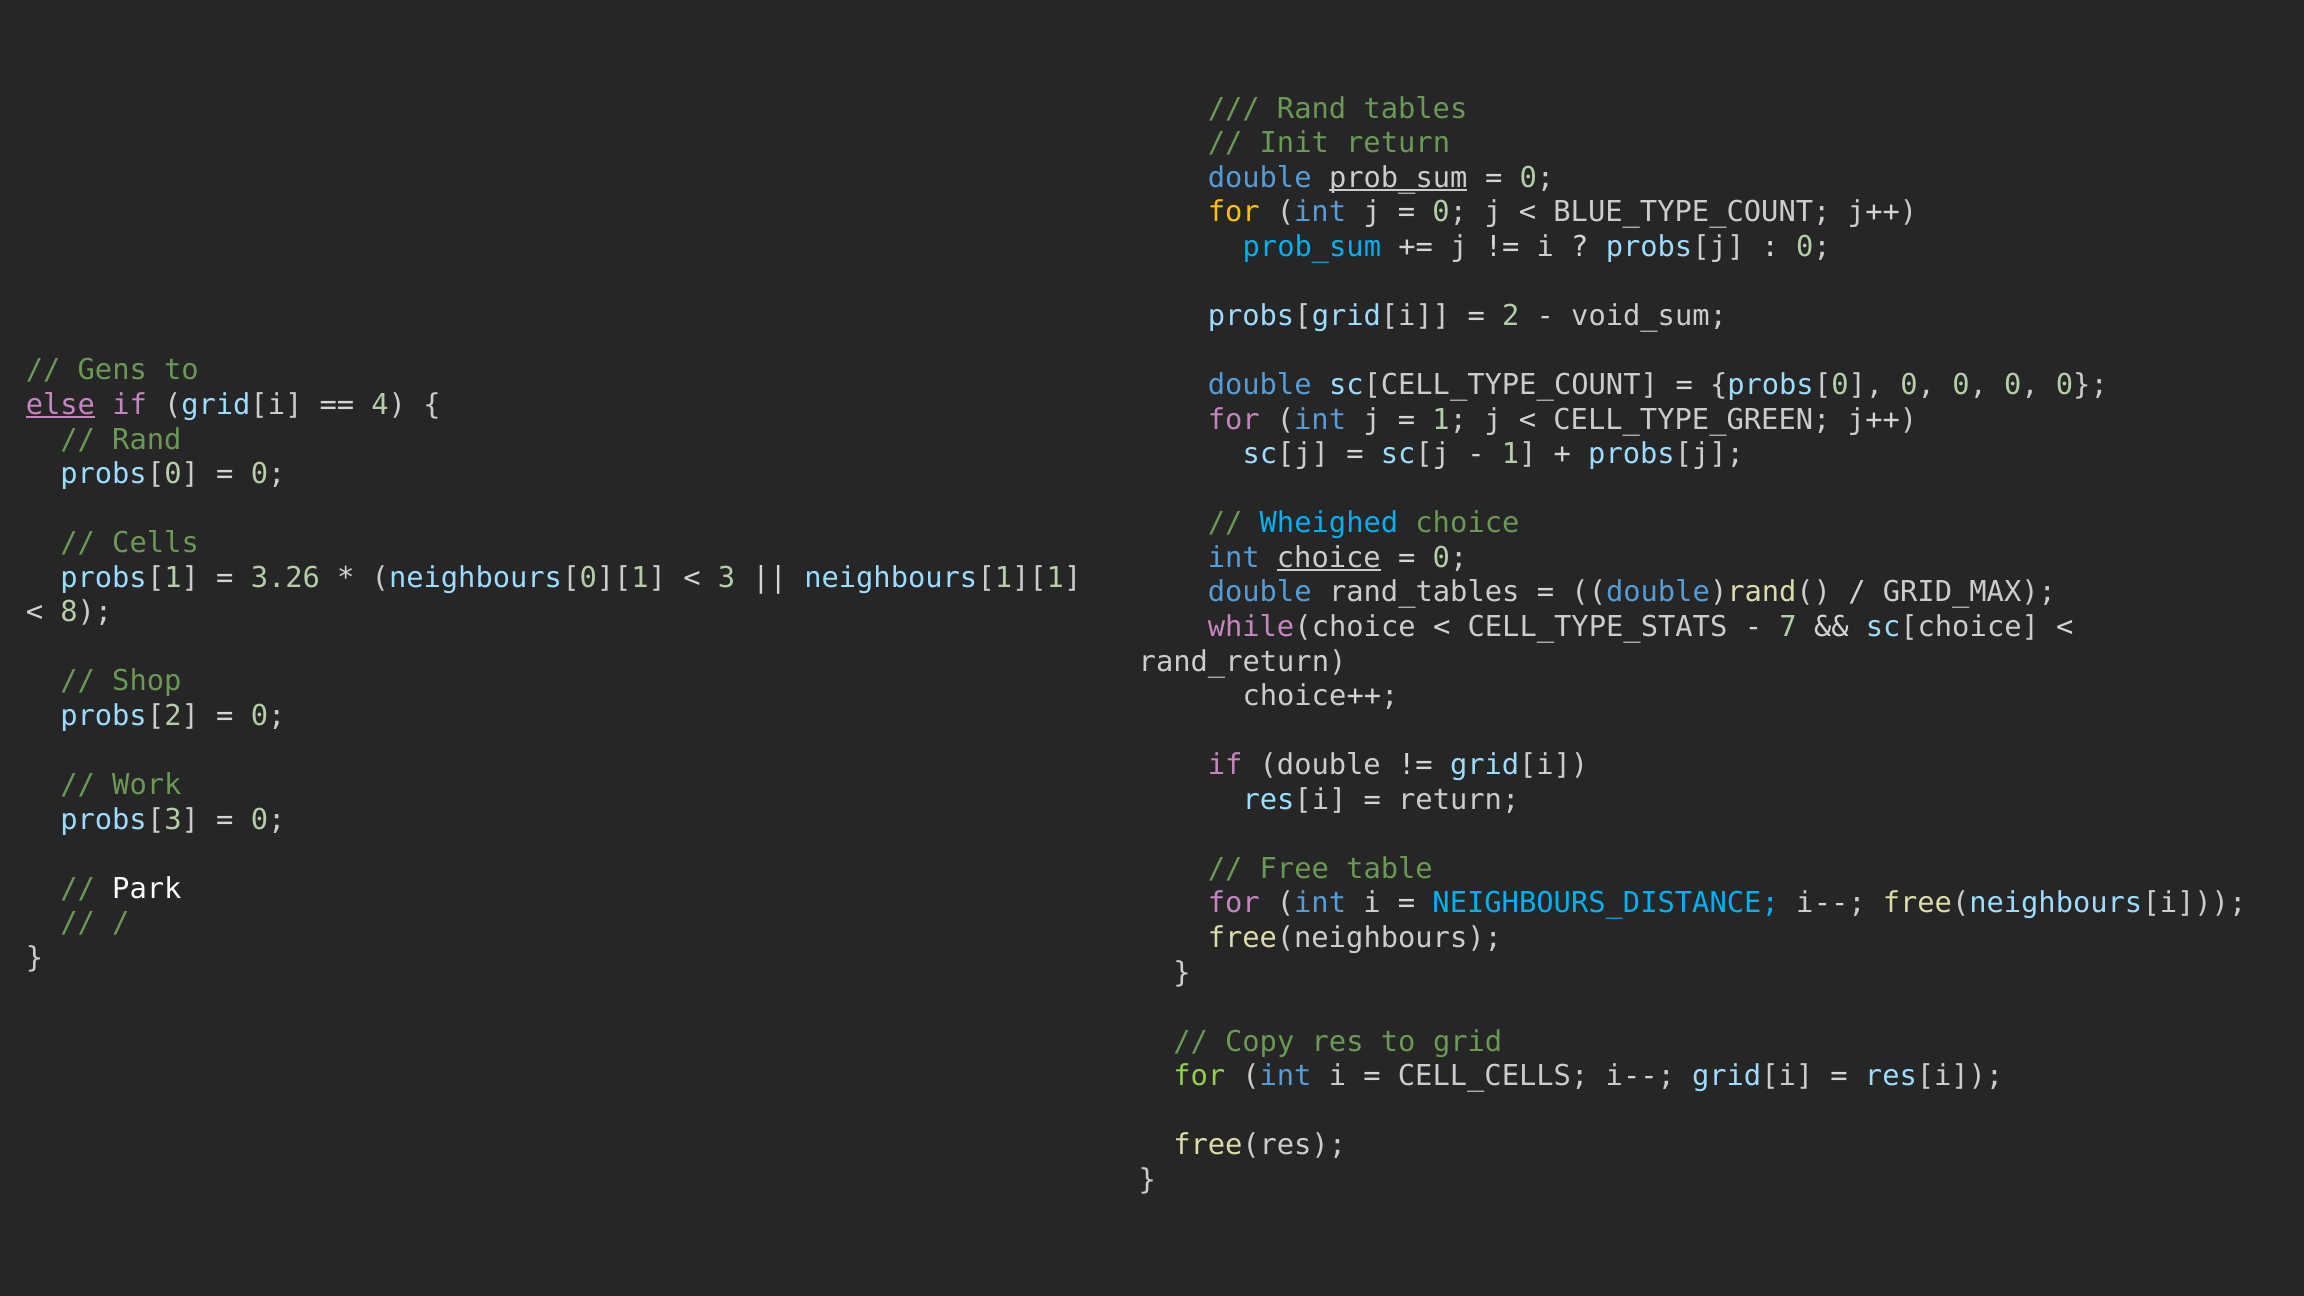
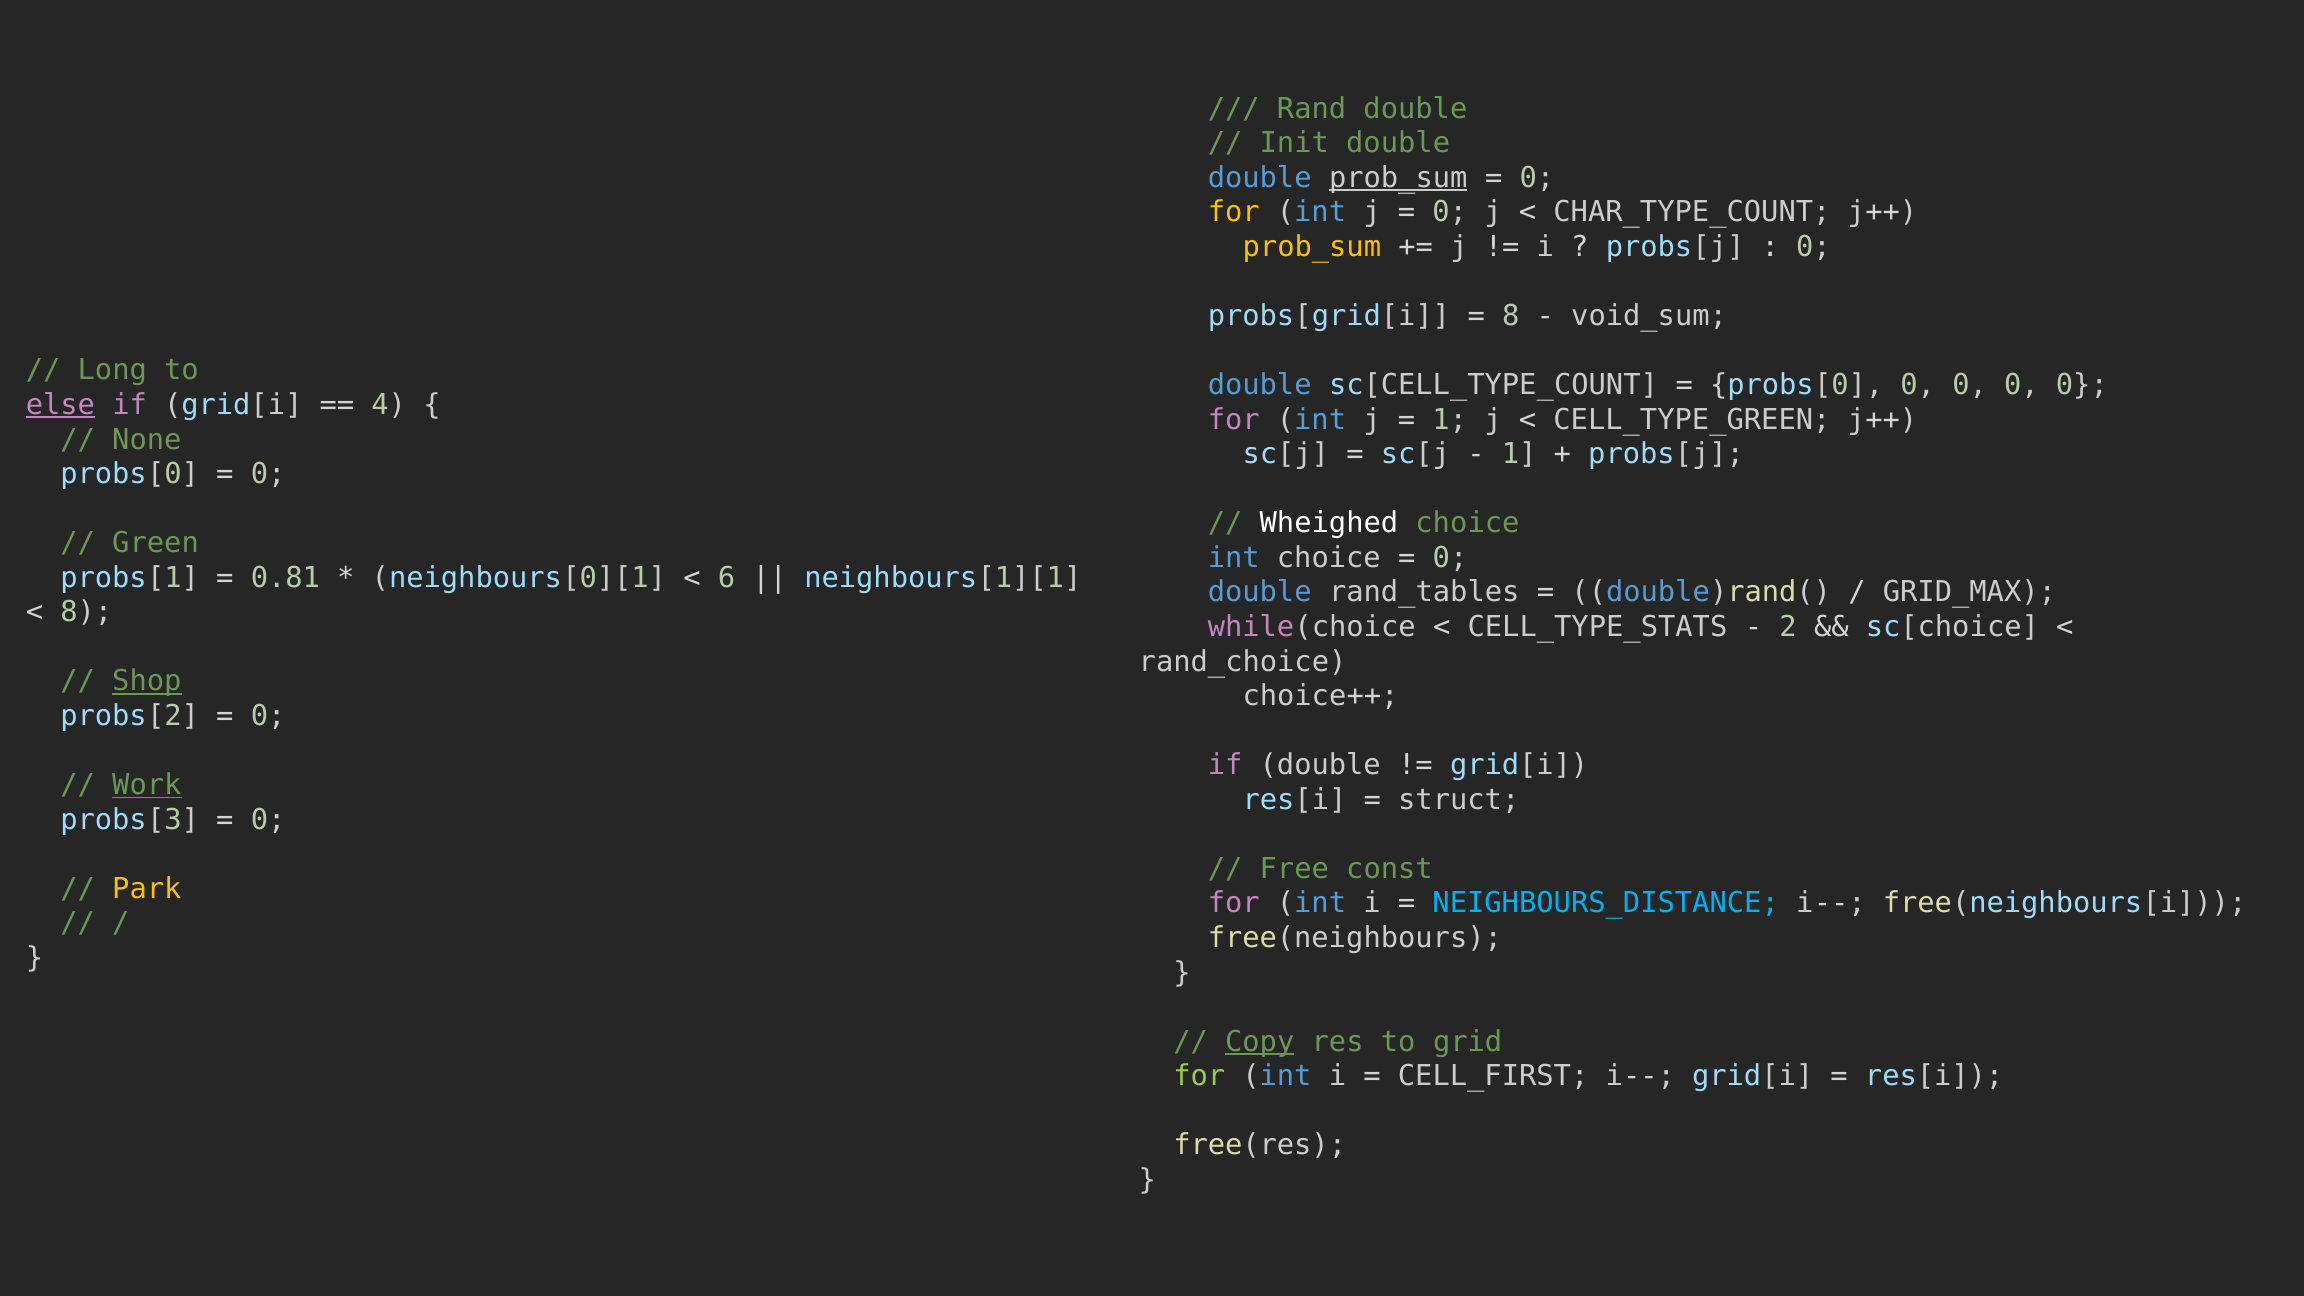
Rand tables: tables -> double
Init return: return -> double
BLUE_TYPE_COUNT: BLUE_TYPE_COUNT -> CHAR_TYPE_COUNT
prob_sum at (1312, 247) colour: light blue -> yellow
2 at (1511, 316): 2 -> 8
Gens: Gens -> Long
Rand at (147, 440): Rand -> None
Wheighed colour: light blue -> white
Cells: Cells -> Green
choice at (1329, 558) underline: present -> none
3.26: 3.26 -> 0.81
3: 3 -> 6
7: 7 -> 2
rand_return: rand_return -> rand_choice
Shop underline: none -> present
Work underline: none -> present
return at (1459, 800): return -> struct
table: table -> const
Park colour: white -> yellow
Copy underline: none -> present
CELL_CELLS: CELL_CELLS -> CELL_FIRST
